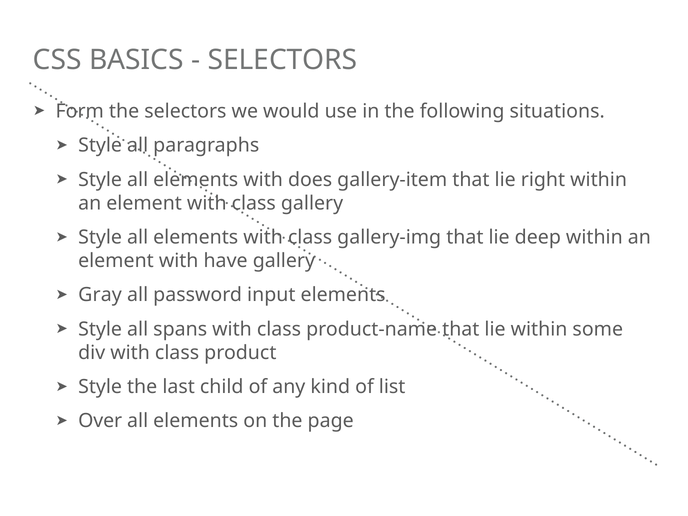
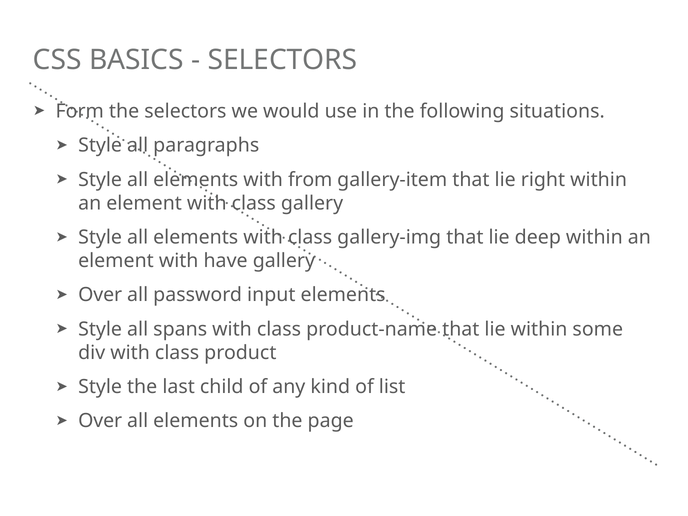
does: does -> from
Gray at (100, 295): Gray -> Over
